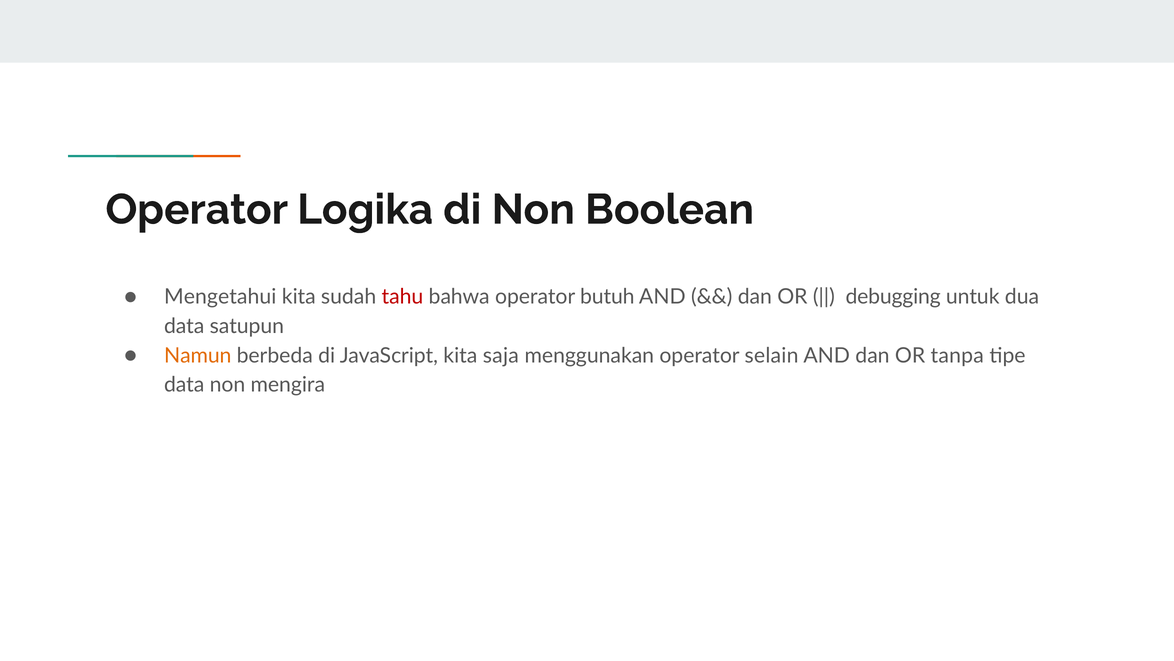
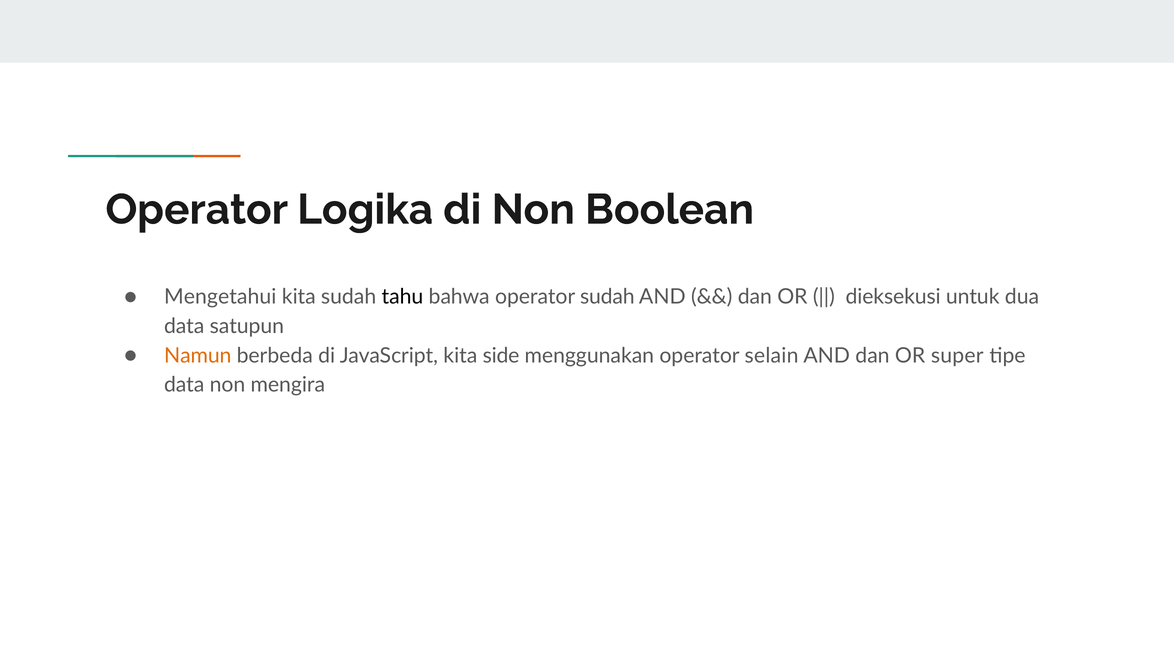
tahu colour: red -> black
operator butuh: butuh -> sudah
debugging: debugging -> dieksekusi
saja: saja -> side
tanpa: tanpa -> super
